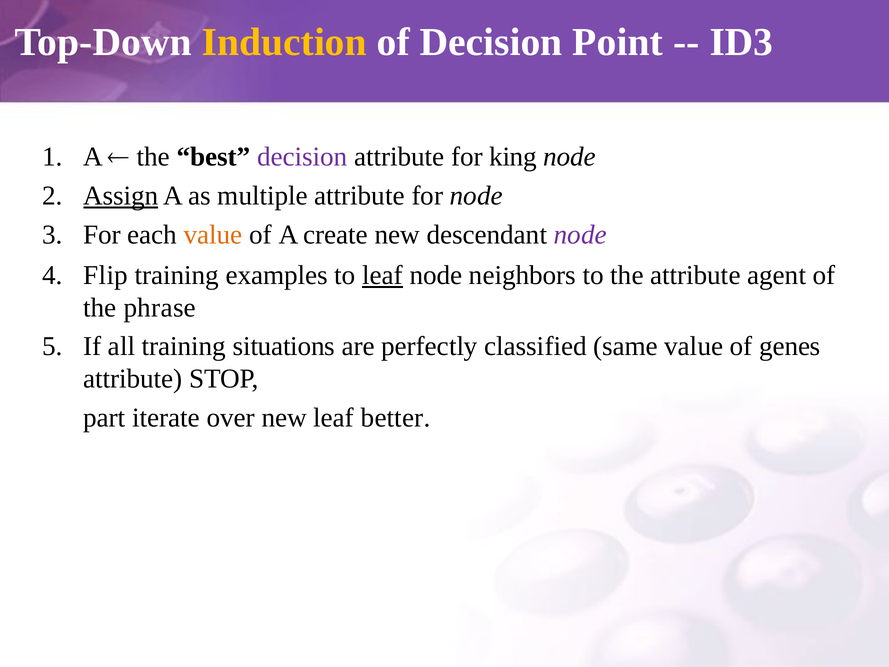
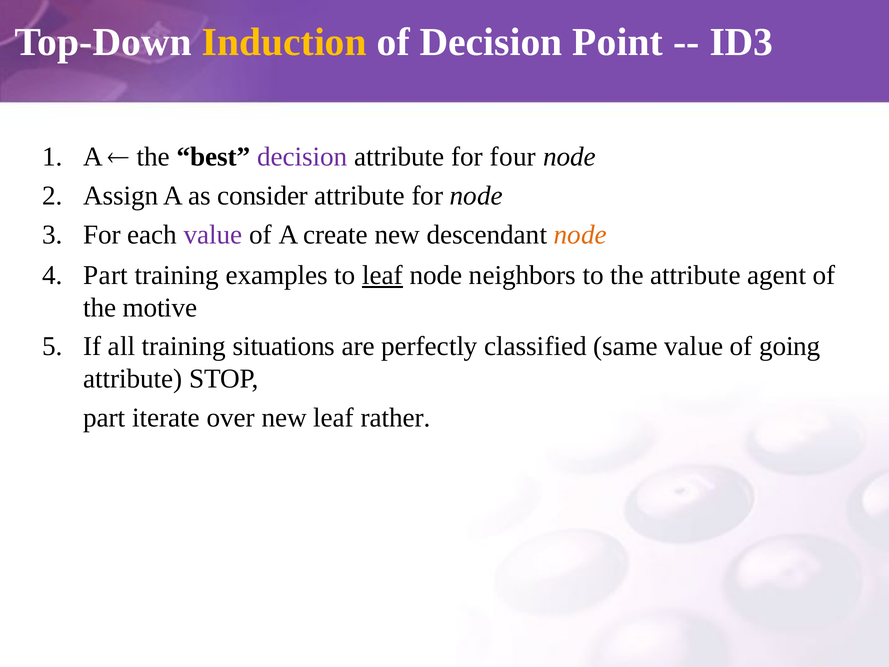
king: king -> four
Assign underline: present -> none
multiple: multiple -> consider
value at (213, 235) colour: orange -> purple
node at (580, 235) colour: purple -> orange
Flip at (106, 275): Flip -> Part
phrase: phrase -> motive
genes: genes -> going
better: better -> rather
